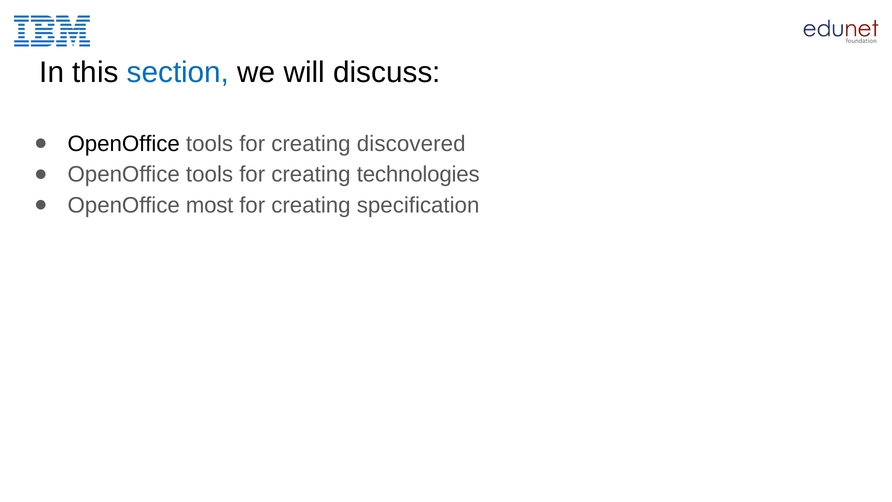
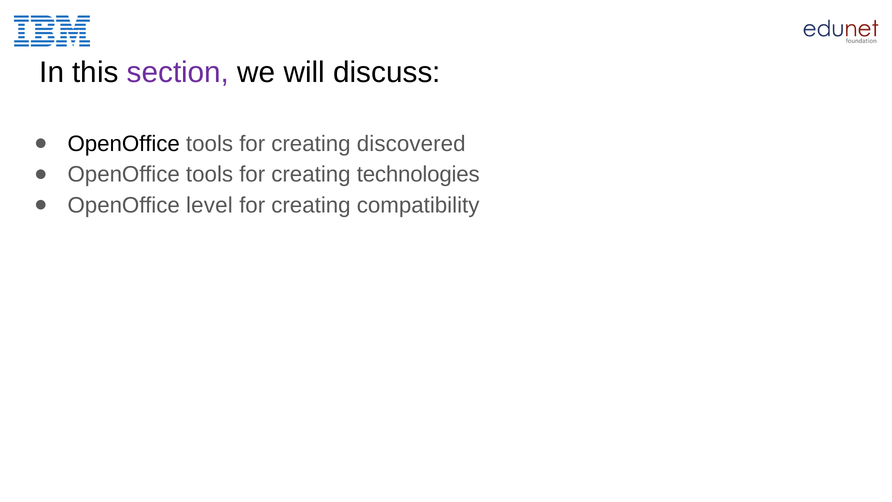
section colour: blue -> purple
most: most -> level
specification: specification -> compatibility
